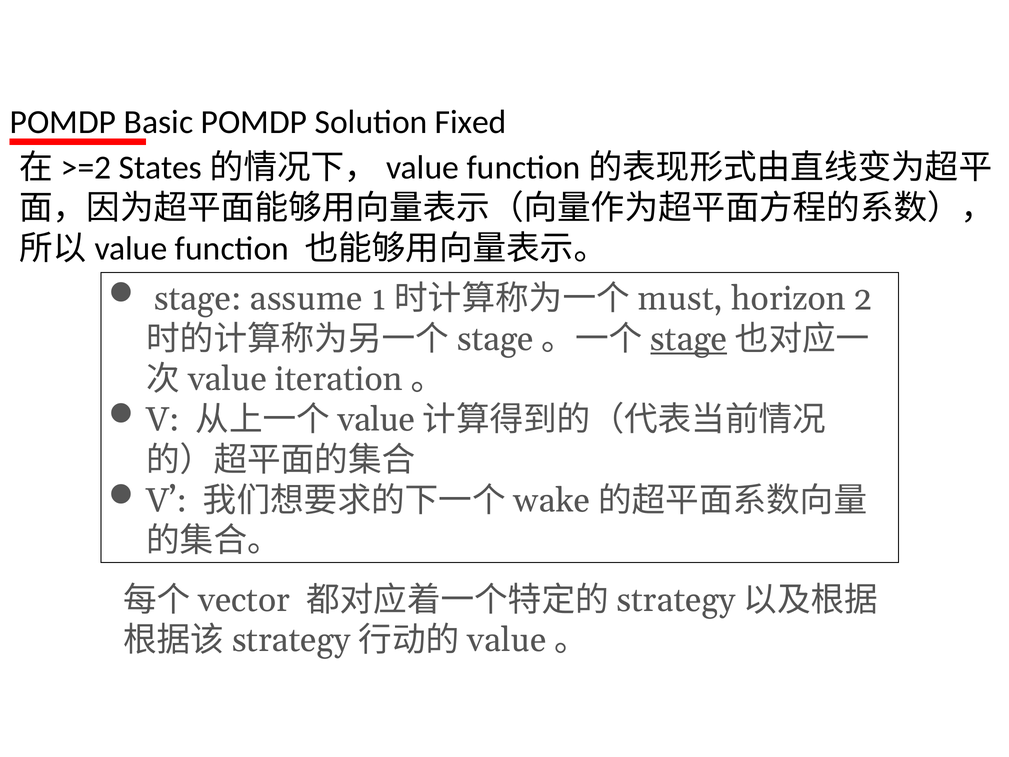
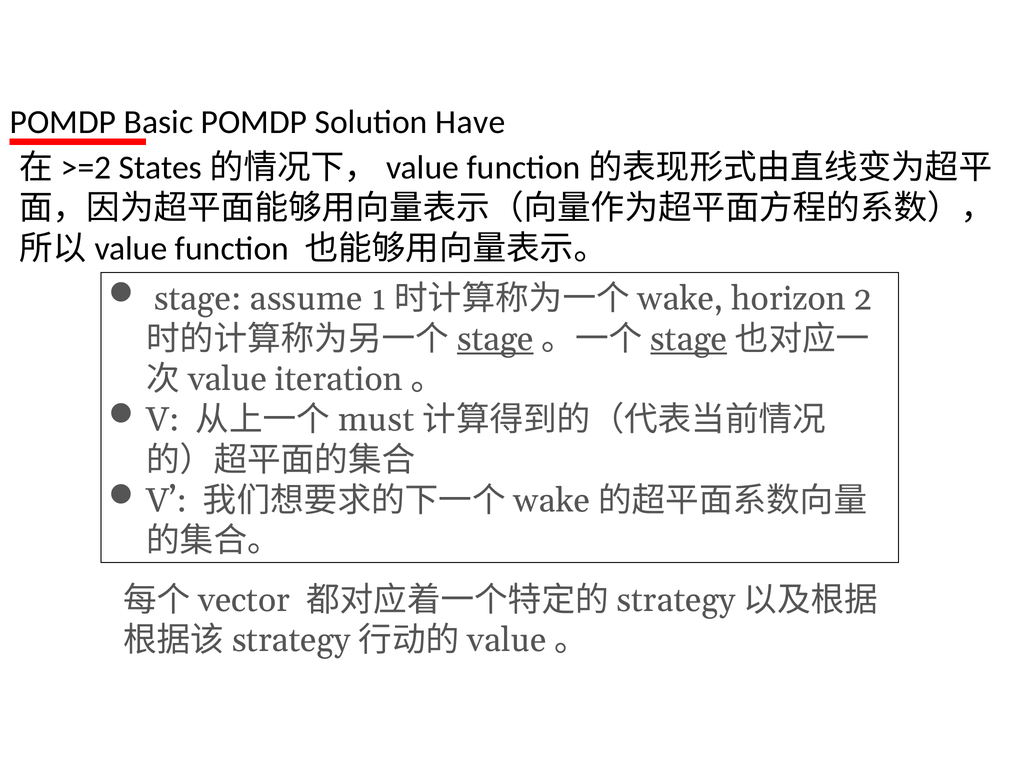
Fixed: Fixed -> Have
must at (680, 299): must -> wake
stage at (495, 339) underline: none -> present
value at (376, 420): value -> must
